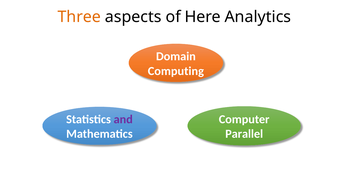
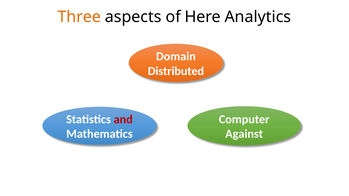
Computing: Computing -> Distributed
and colour: purple -> red
Parallel: Parallel -> Against
